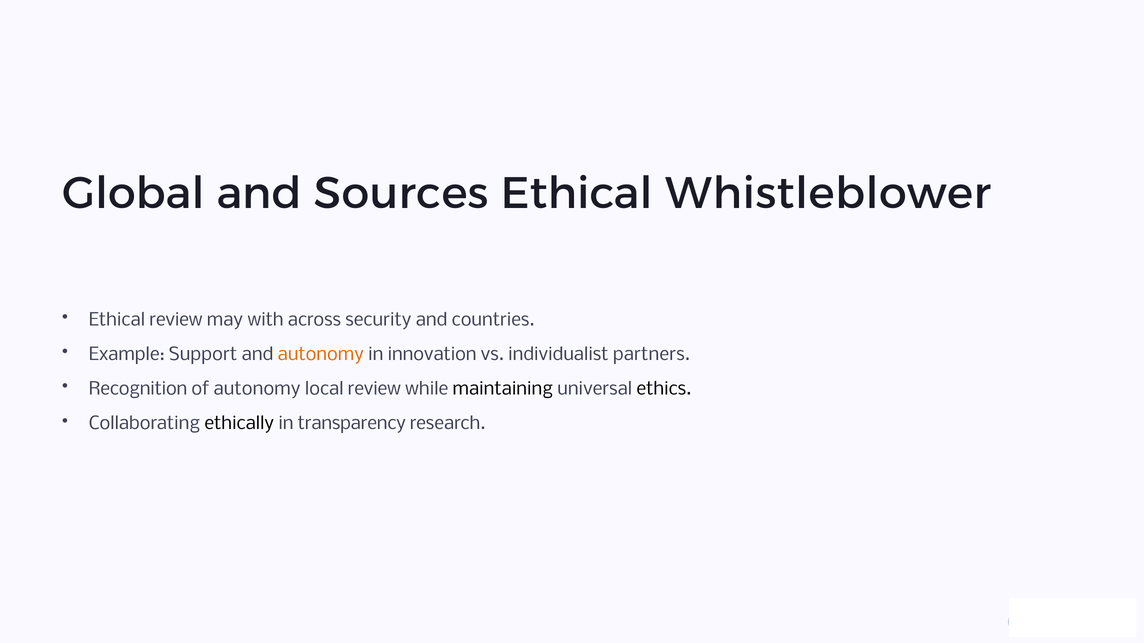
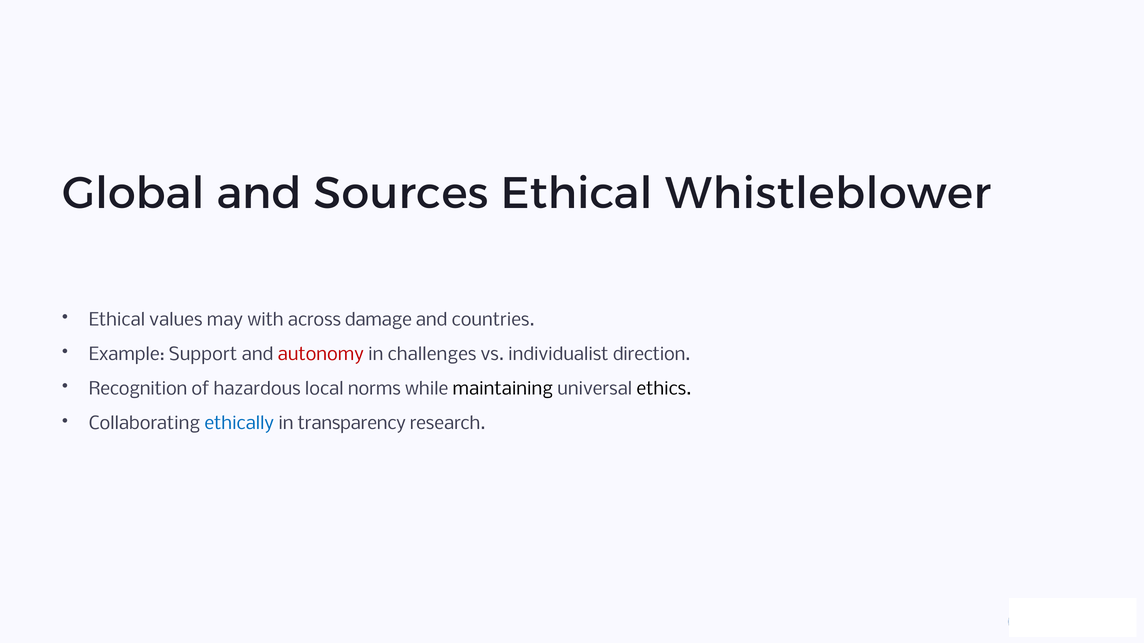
Ethical review: review -> values
security: security -> damage
autonomy at (321, 355) colour: orange -> red
innovation: innovation -> challenges
partners: partners -> direction
of autonomy: autonomy -> hazardous
local review: review -> norms
ethically colour: black -> blue
